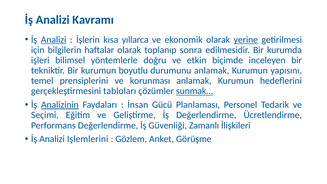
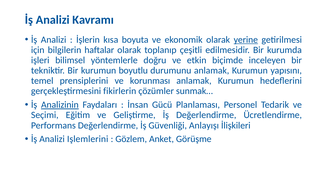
Analizi at (54, 40) underline: present -> none
yıllarca: yıllarca -> boyuta
sonra: sonra -> çeşitli
tabloları: tabloları -> fikirlerin
sunmak… underline: present -> none
Zamanlı: Zamanlı -> Anlayışı
